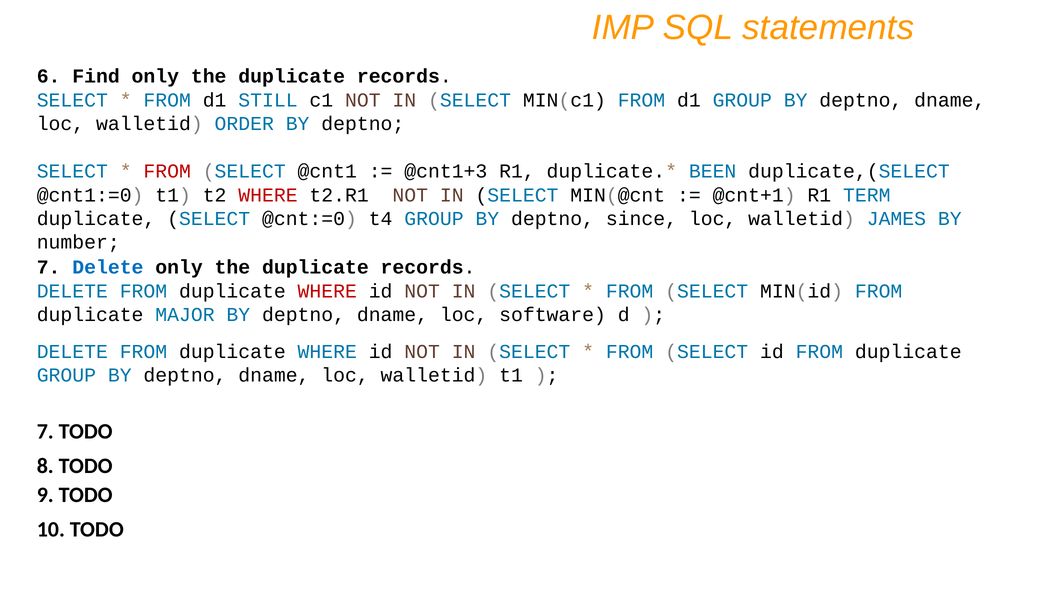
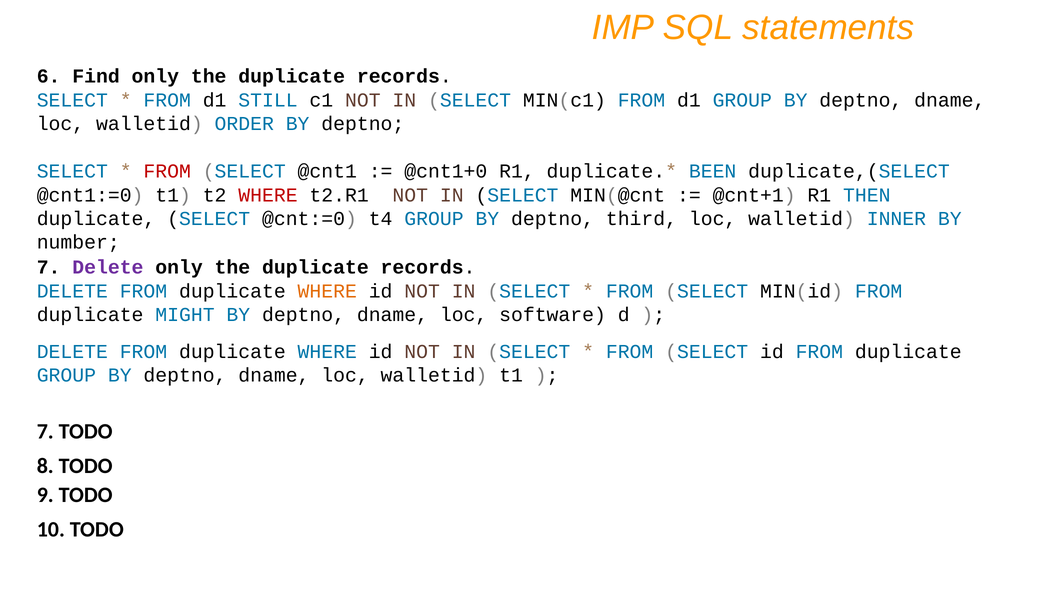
@cnt1+3: @cnt1+3 -> @cnt1+0
TERM: TERM -> THEN
since: since -> third
JAMES: JAMES -> INNER
Delete at (108, 267) colour: blue -> purple
WHERE at (327, 291) colour: red -> orange
MAJOR: MAJOR -> MIGHT
